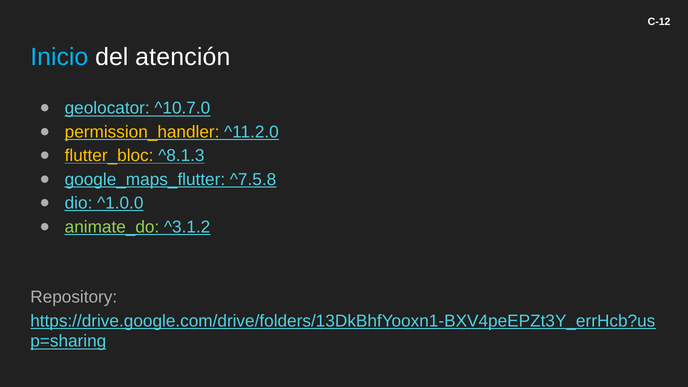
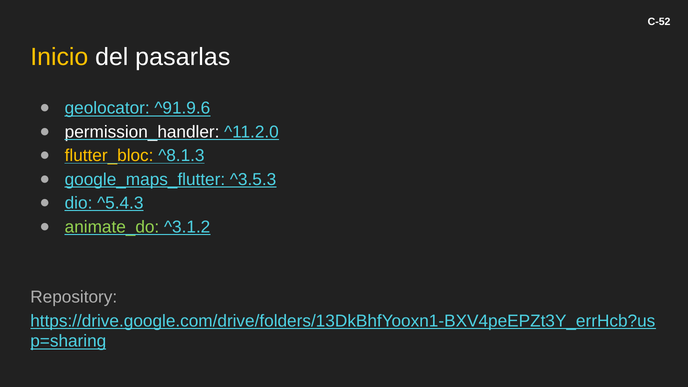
C-12: C-12 -> C-52
Inicio colour: light blue -> yellow
atención: atención -> pasarlas
^10.7.0: ^10.7.0 -> ^91.9.6
permission_handler colour: yellow -> white
^7.5.8: ^7.5.8 -> ^3.5.3
^1.0.0: ^1.0.0 -> ^5.4.3
